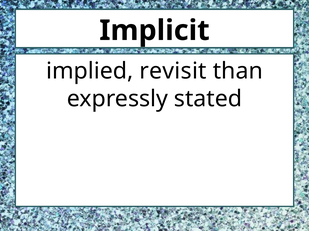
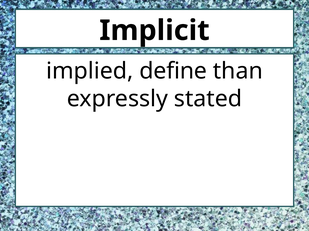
revisit: revisit -> define
